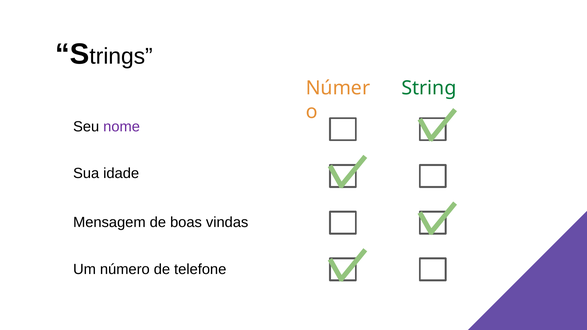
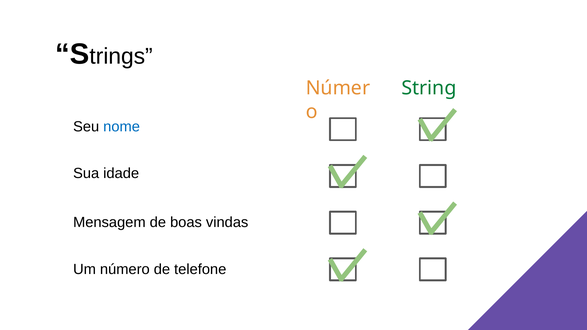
nome colour: purple -> blue
